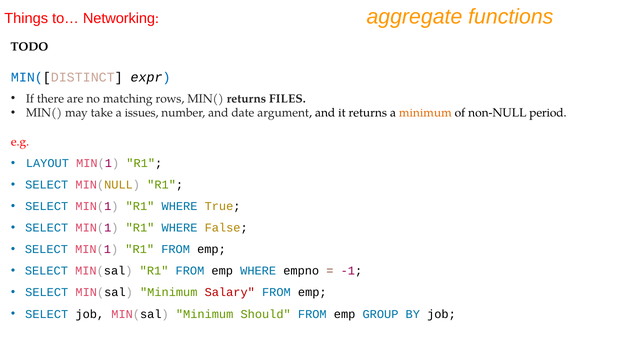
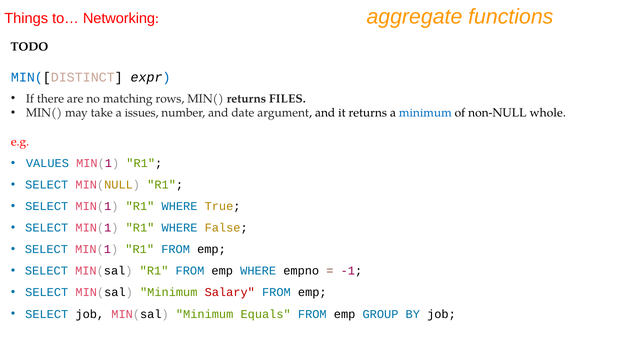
minimum at (425, 113) colour: orange -> blue
period: period -> whole
LAYOUT: LAYOUT -> VALUES
Should: Should -> Equals
